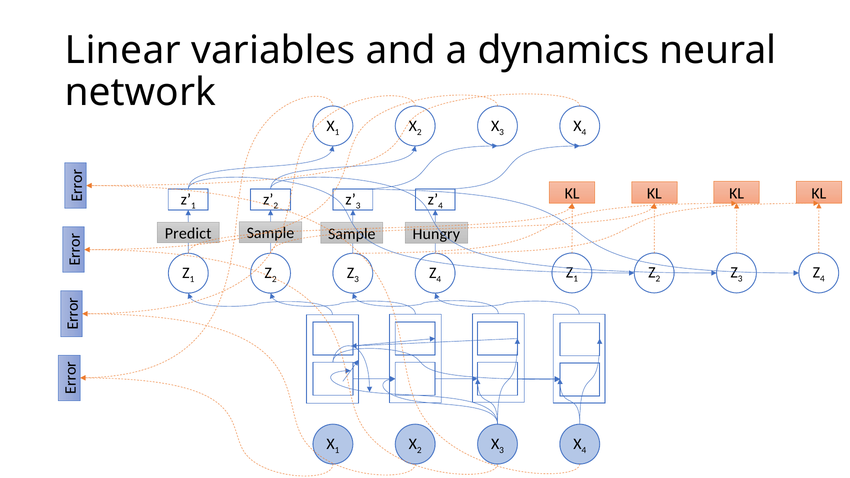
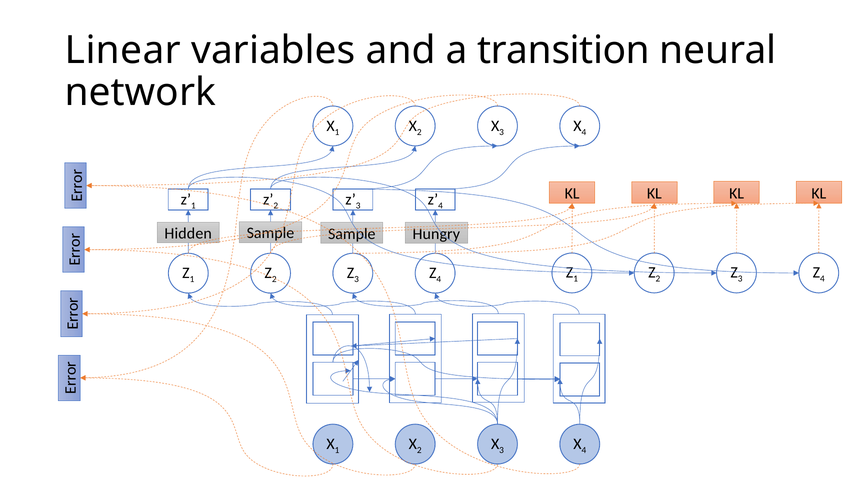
dynamics: dynamics -> transition
Predict: Predict -> Hidden
